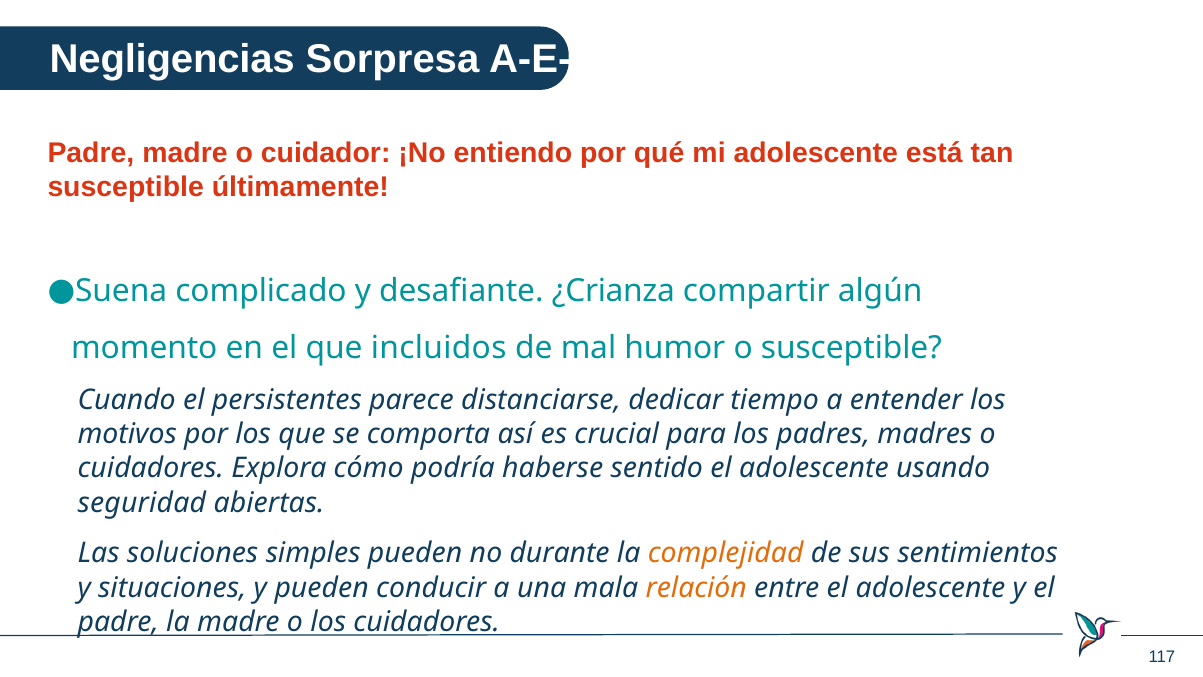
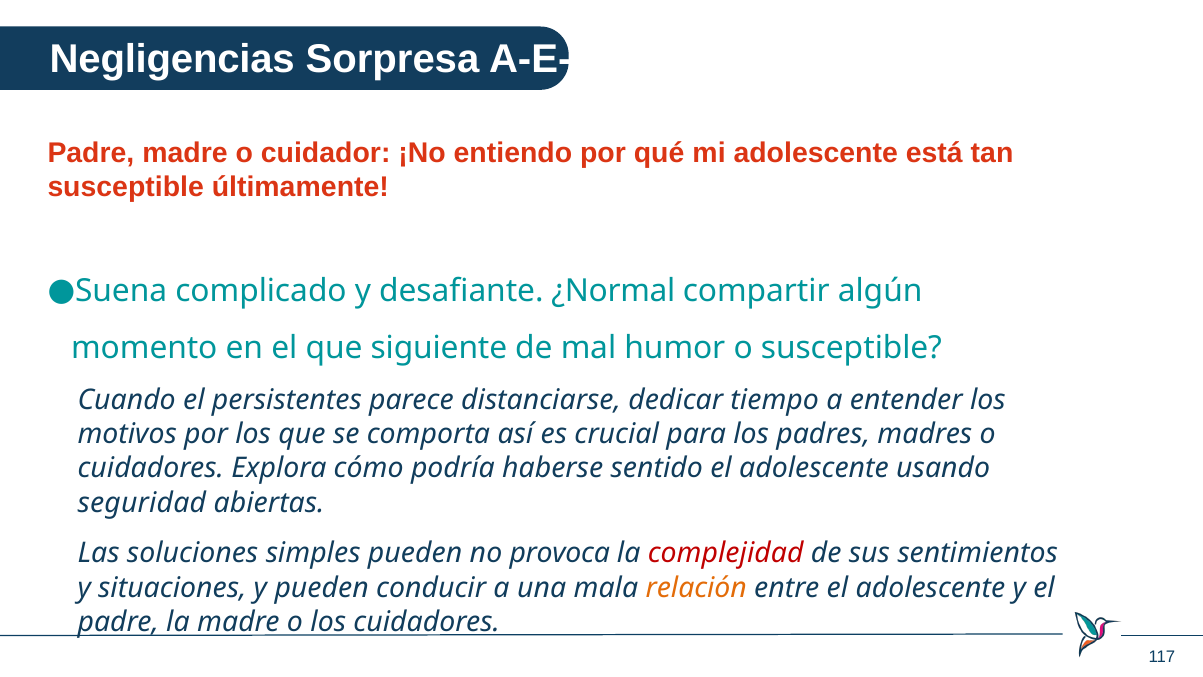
¿Crianza: ¿Crianza -> ¿Normal
incluidos: incluidos -> siguiente
durante: durante -> provoca
complejidad colour: orange -> red
